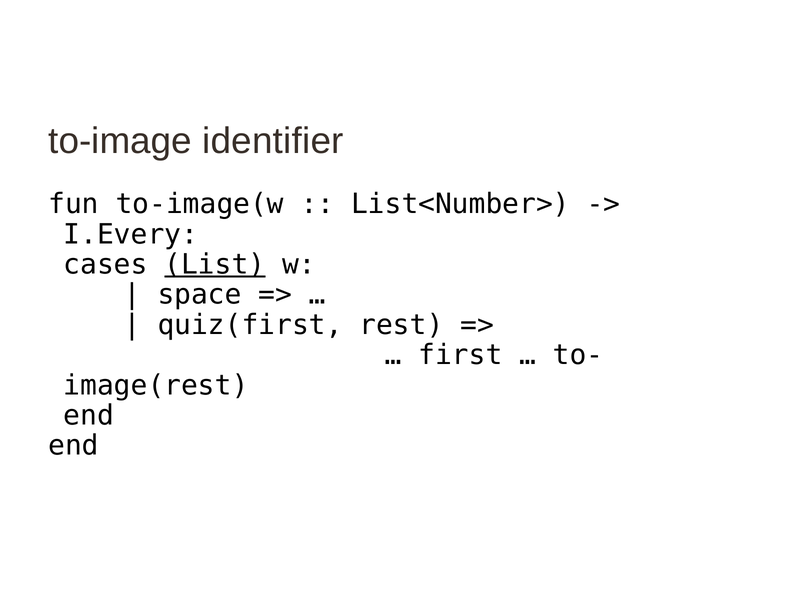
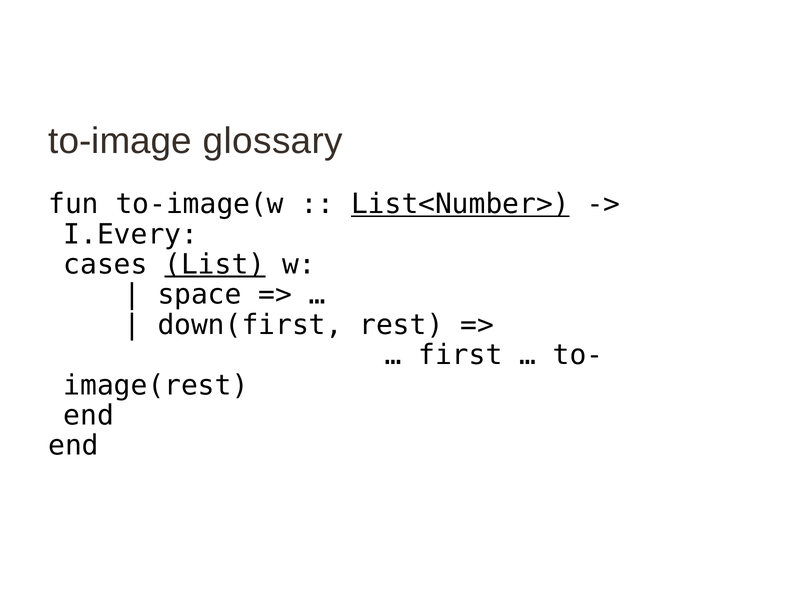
identifier: identifier -> glossary
List<Number> underline: none -> present
quiz(first: quiz(first -> down(first
